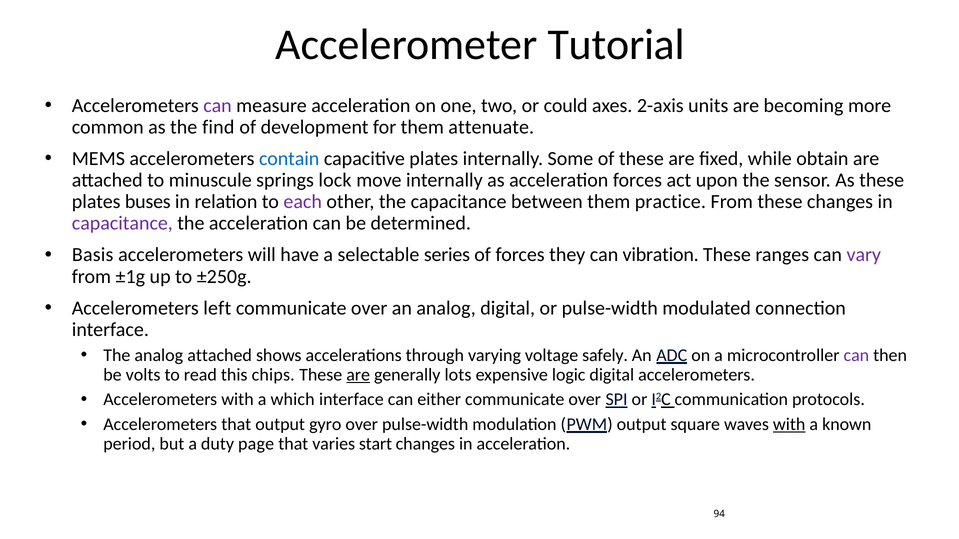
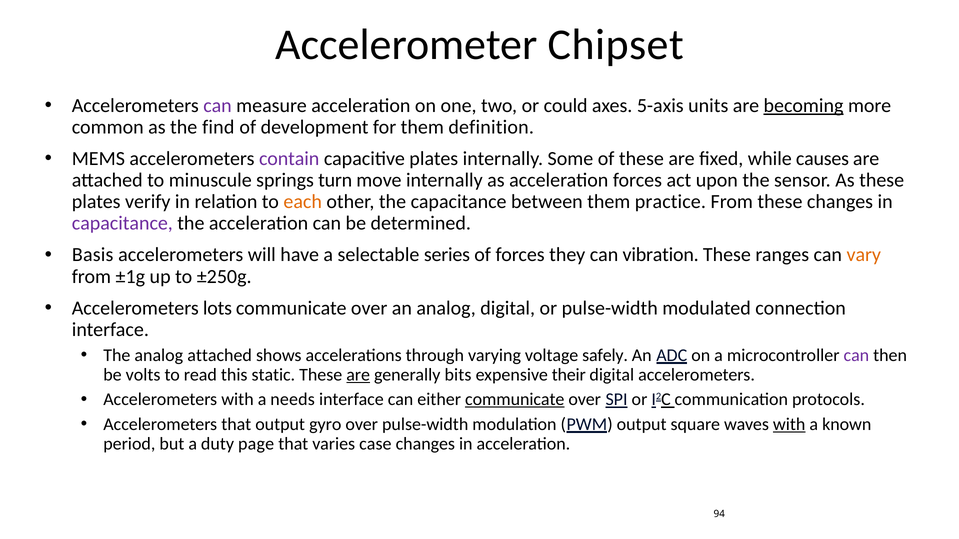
Tutorial: Tutorial -> Chipset
2-axis: 2-axis -> 5-axis
becoming underline: none -> present
attenuate: attenuate -> definition
contain colour: blue -> purple
obtain: obtain -> causes
lock: lock -> turn
buses: buses -> verify
each colour: purple -> orange
vary colour: purple -> orange
left: left -> lots
chips: chips -> static
lots: lots -> bits
logic: logic -> their
which: which -> needs
communicate at (515, 400) underline: none -> present
start: start -> case
